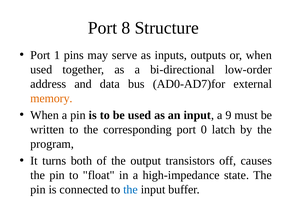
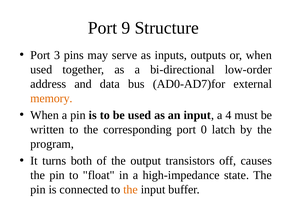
8: 8 -> 9
1: 1 -> 3
9: 9 -> 4
the at (131, 189) colour: blue -> orange
